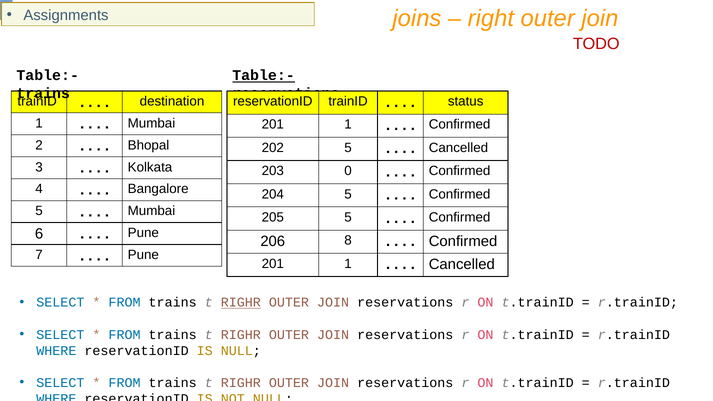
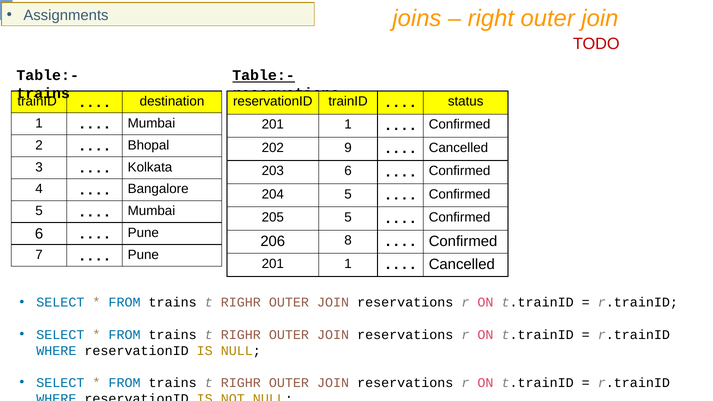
202 5: 5 -> 9
203 0: 0 -> 6
RIGHR at (241, 303) underline: present -> none
